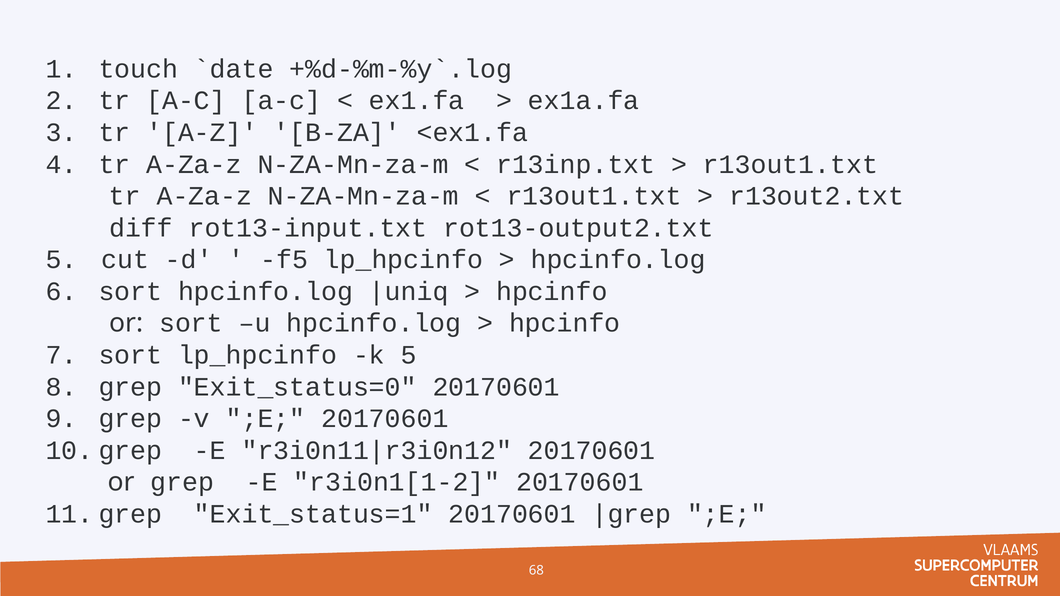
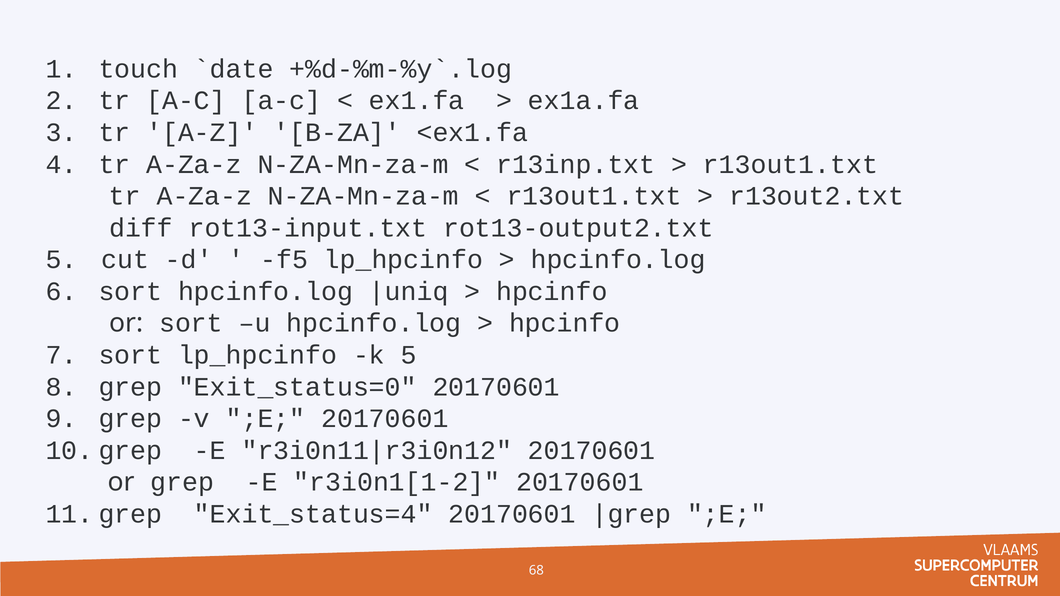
Exit_status=1: Exit_status=1 -> Exit_status=4
